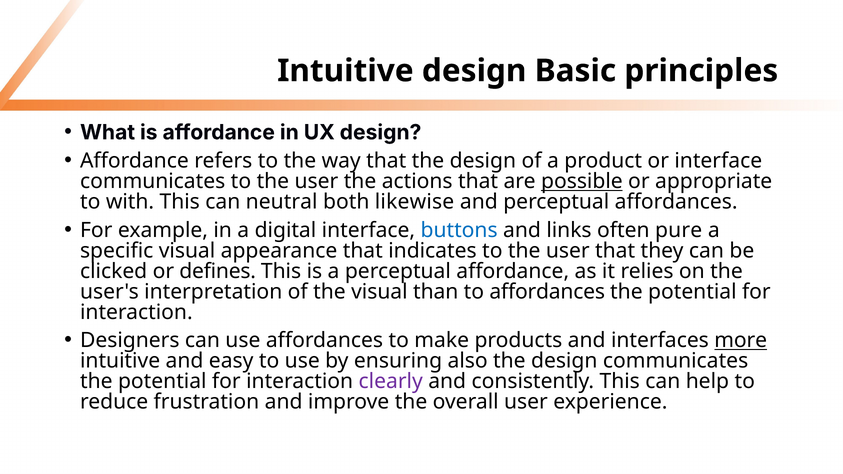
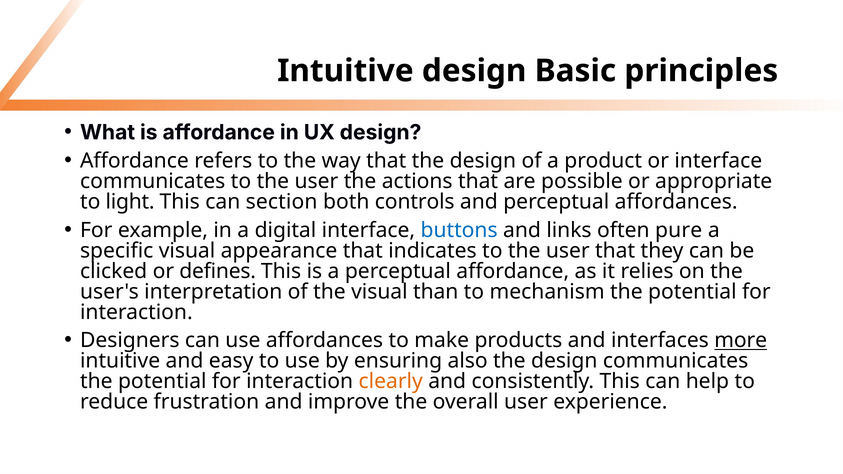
possible underline: present -> none
with: with -> light
neutral: neutral -> section
likewise: likewise -> controls
to affordances: affordances -> mechanism
clearly colour: purple -> orange
